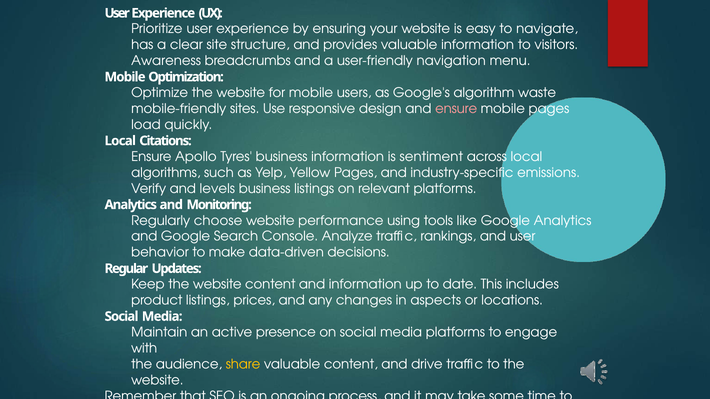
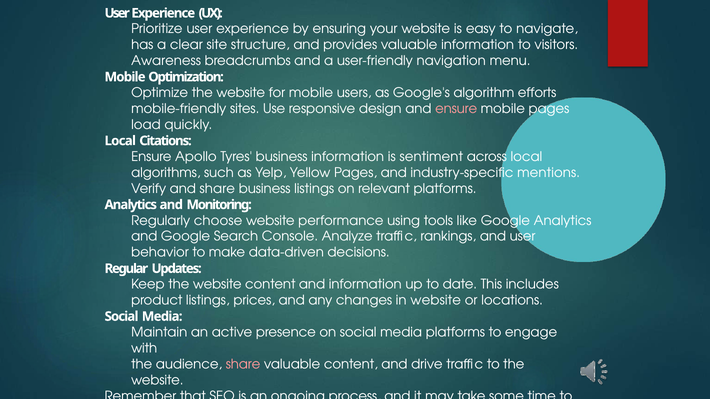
waste: waste -> efforts
emissions: emissions -> mentions
and levels: levels -> share
in aspects: aspects -> website
share at (243, 365) colour: yellow -> pink
